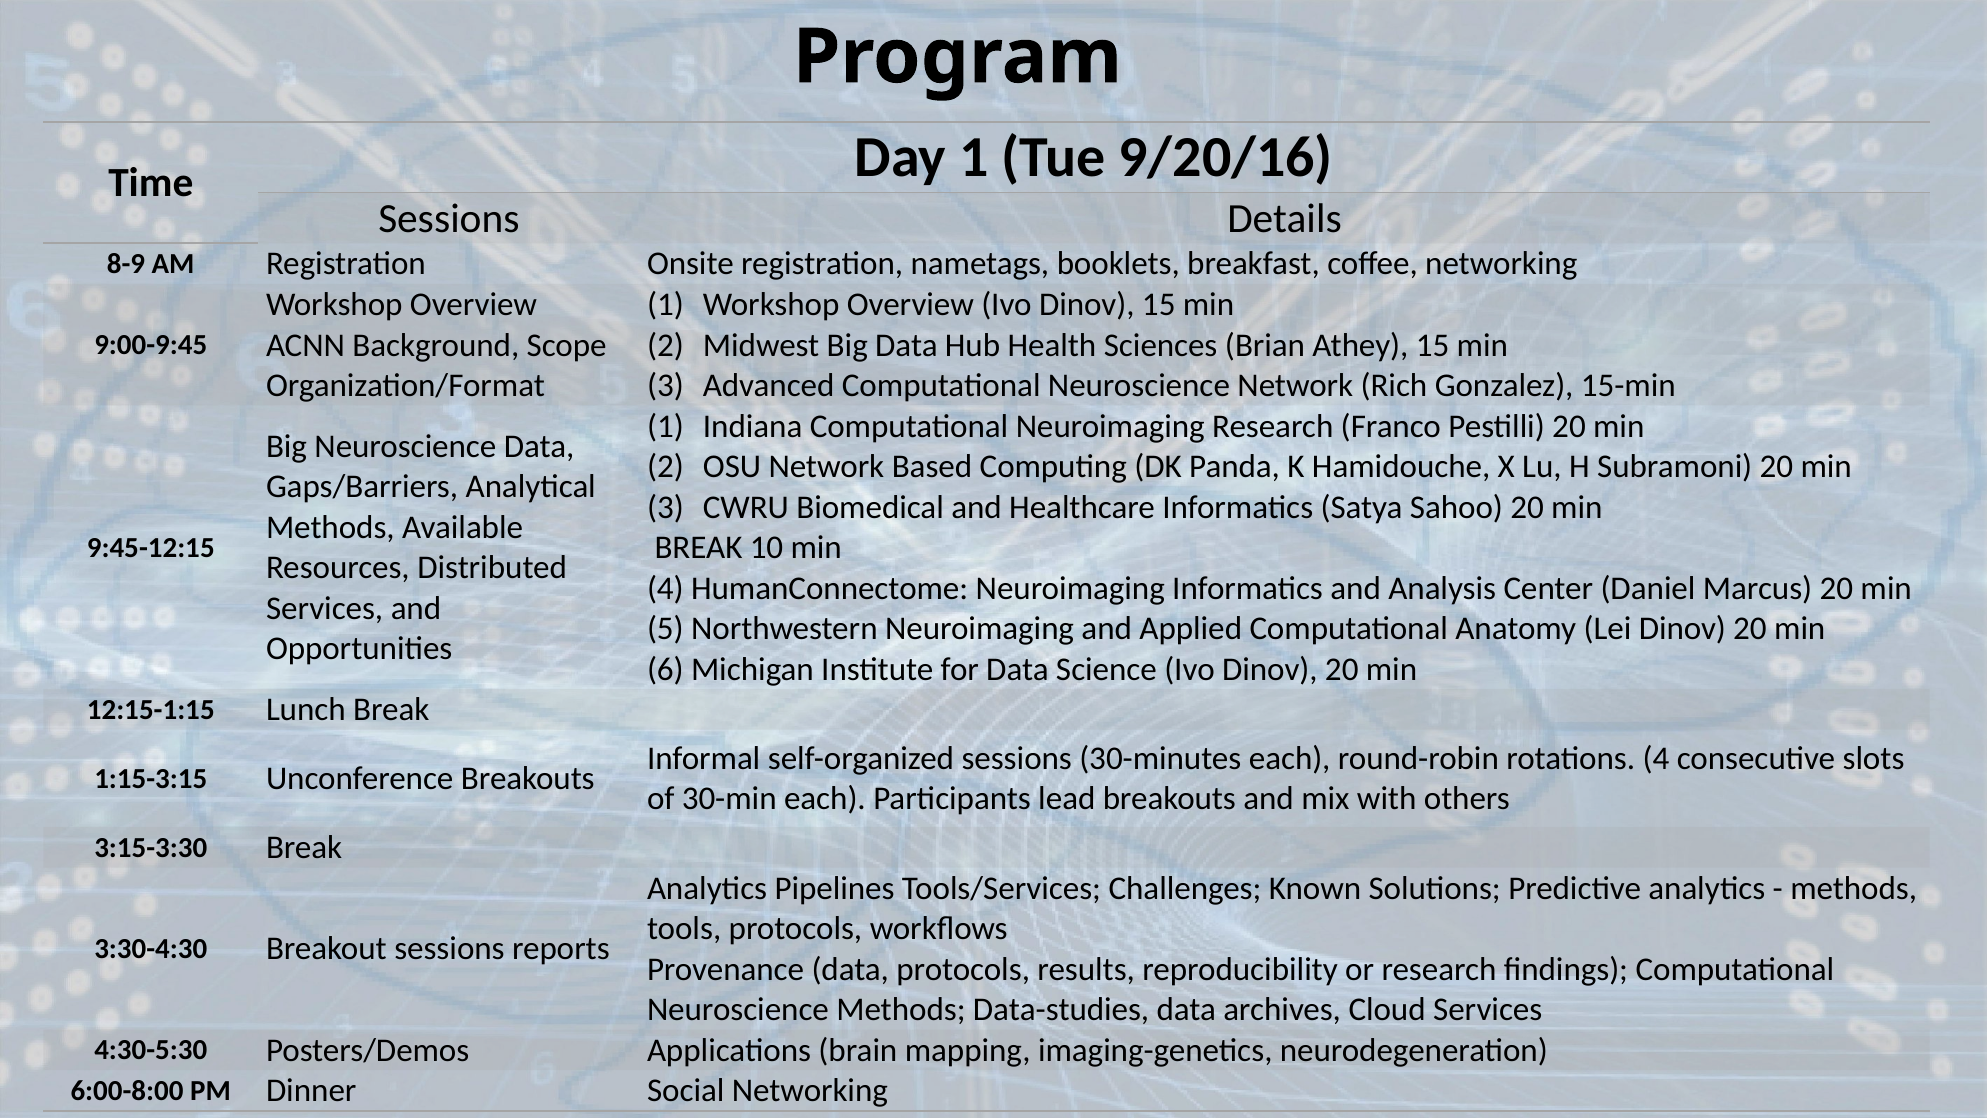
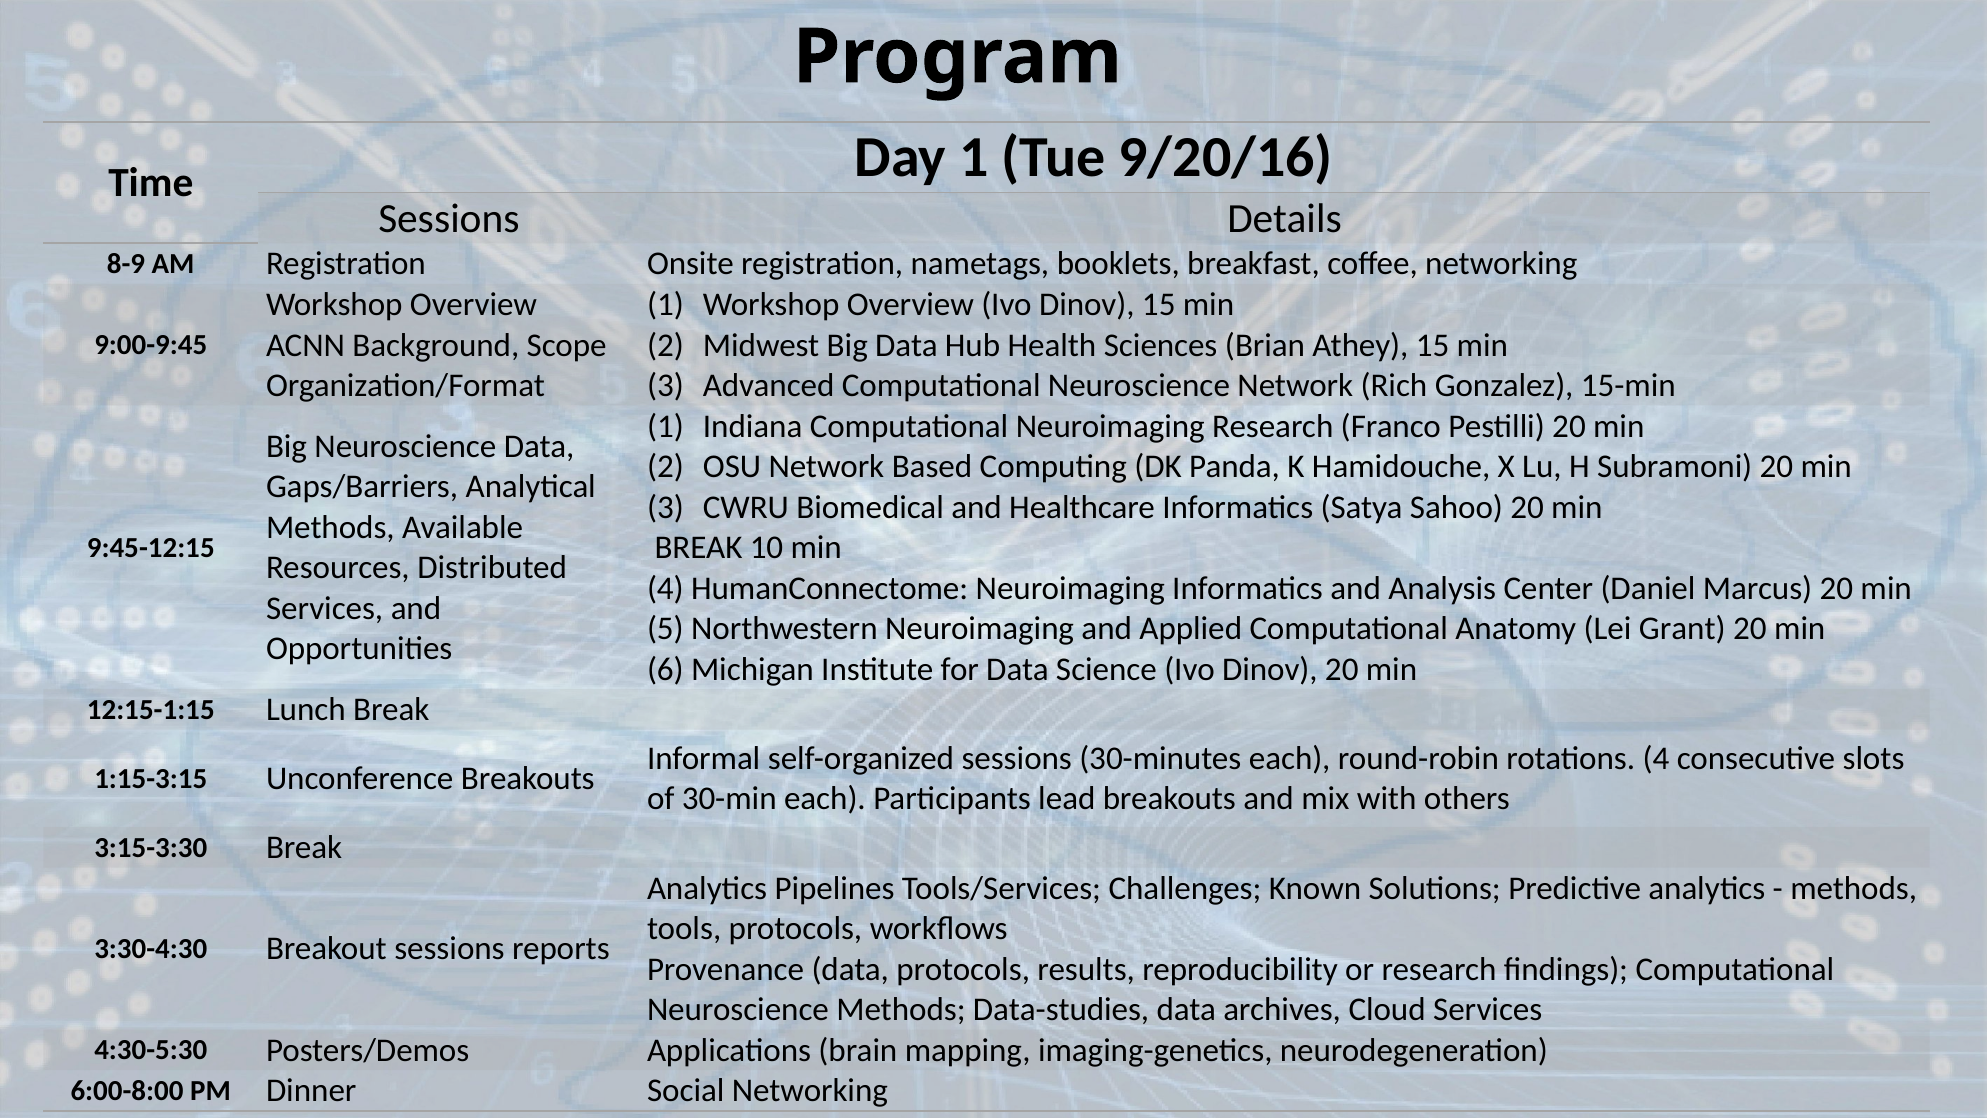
Lei Dinov: Dinov -> Grant
